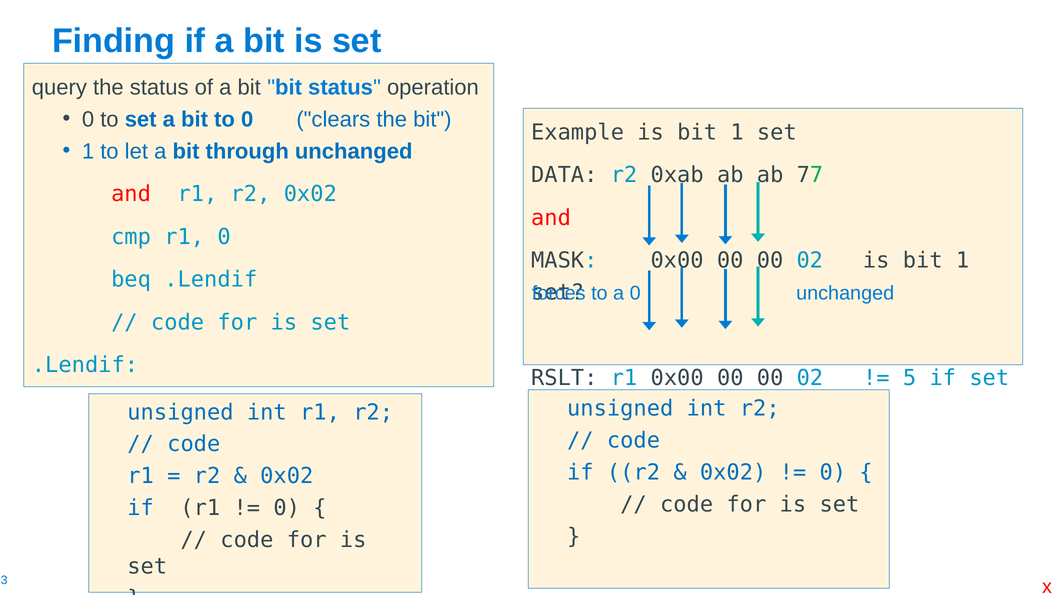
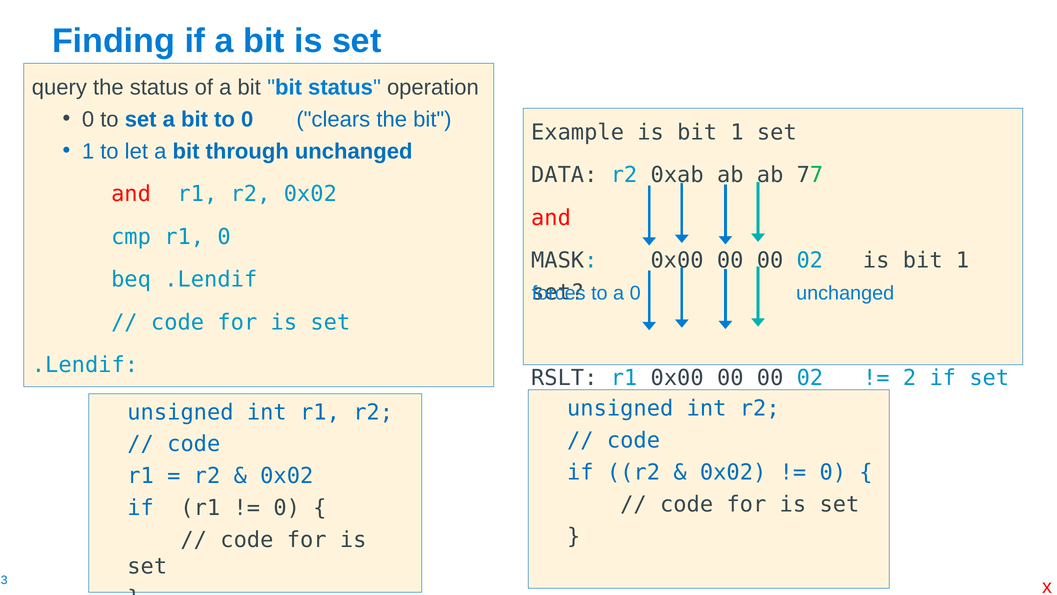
5: 5 -> 2
